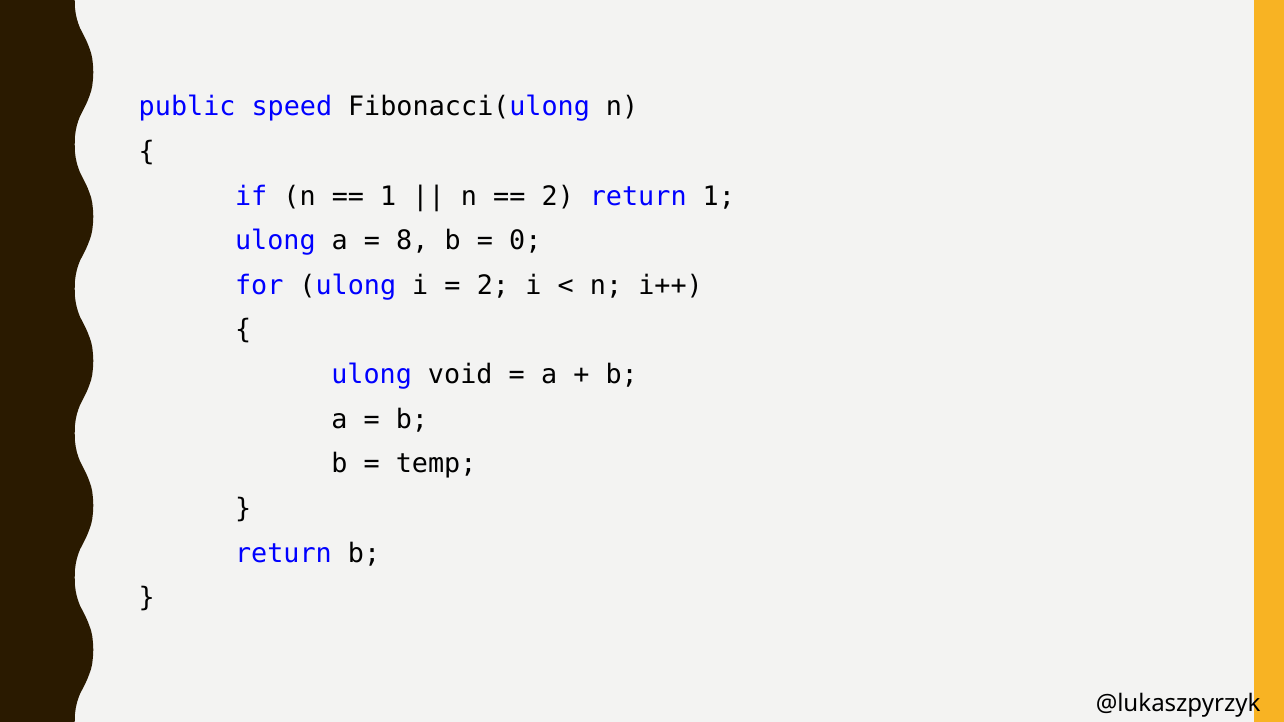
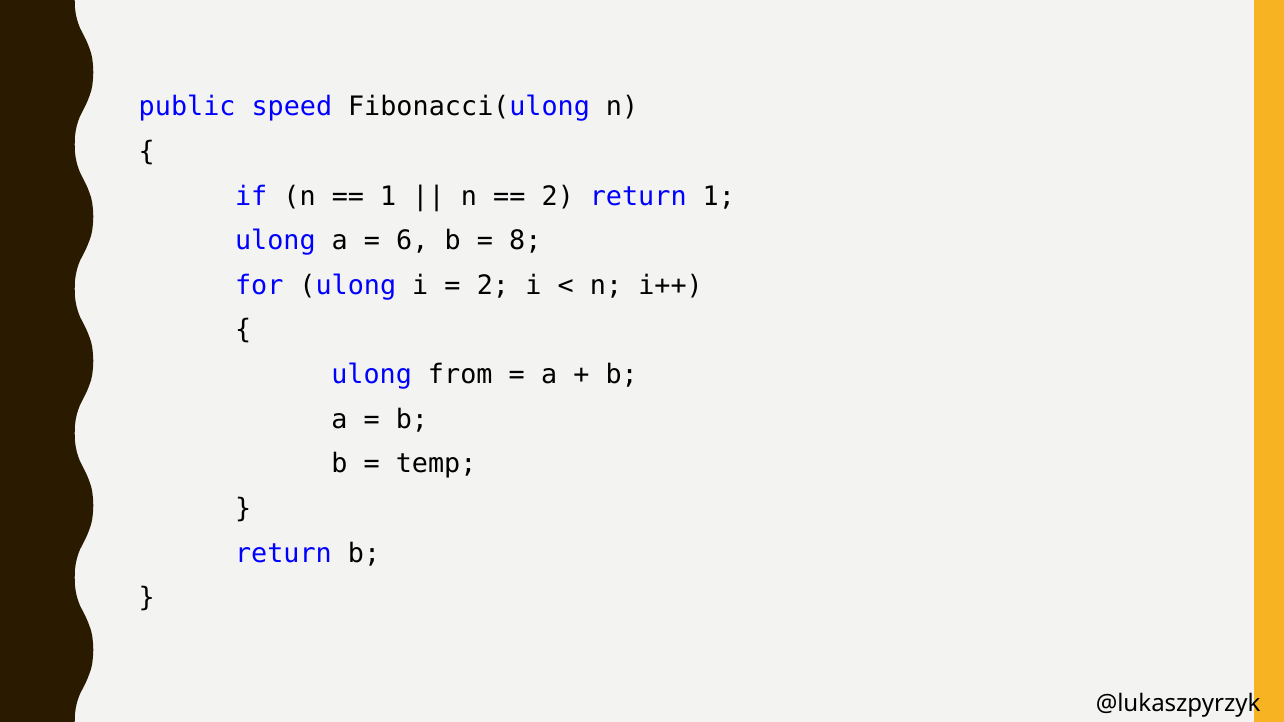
8: 8 -> 6
0: 0 -> 8
void: void -> from
